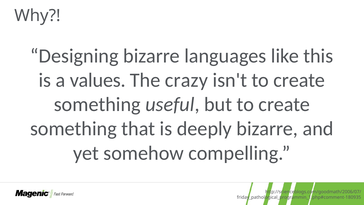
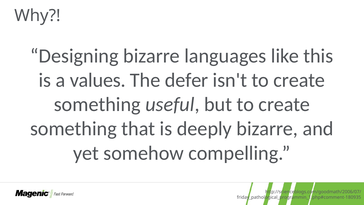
crazy: crazy -> defer
